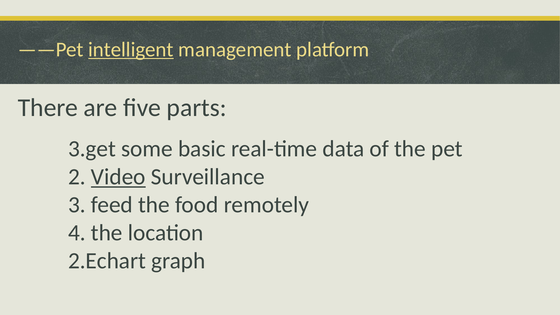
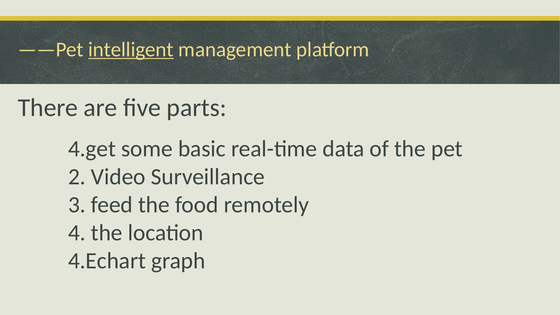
3.get: 3.get -> 4.get
Video underline: present -> none
2.Echart: 2.Echart -> 4.Echart
